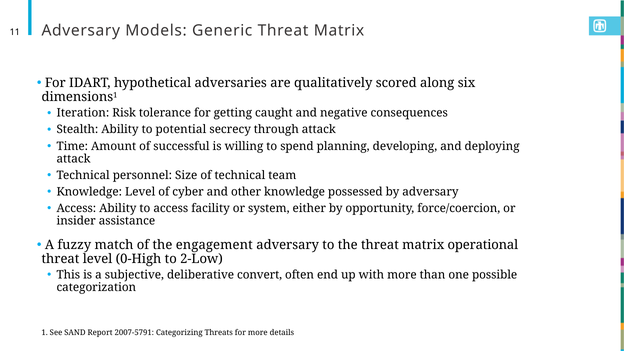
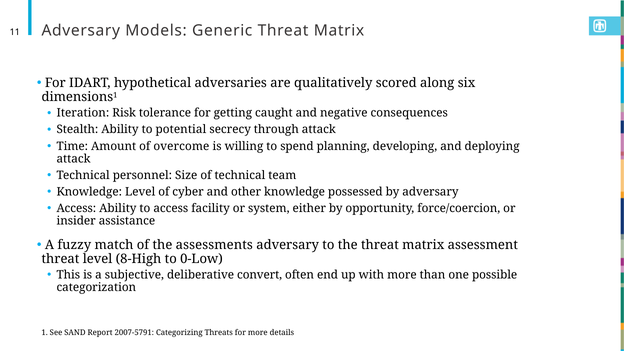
successful: successful -> overcome
engagement: engagement -> assessments
operational: operational -> assessment
0-High: 0-High -> 8-High
2-Low: 2-Low -> 0-Low
